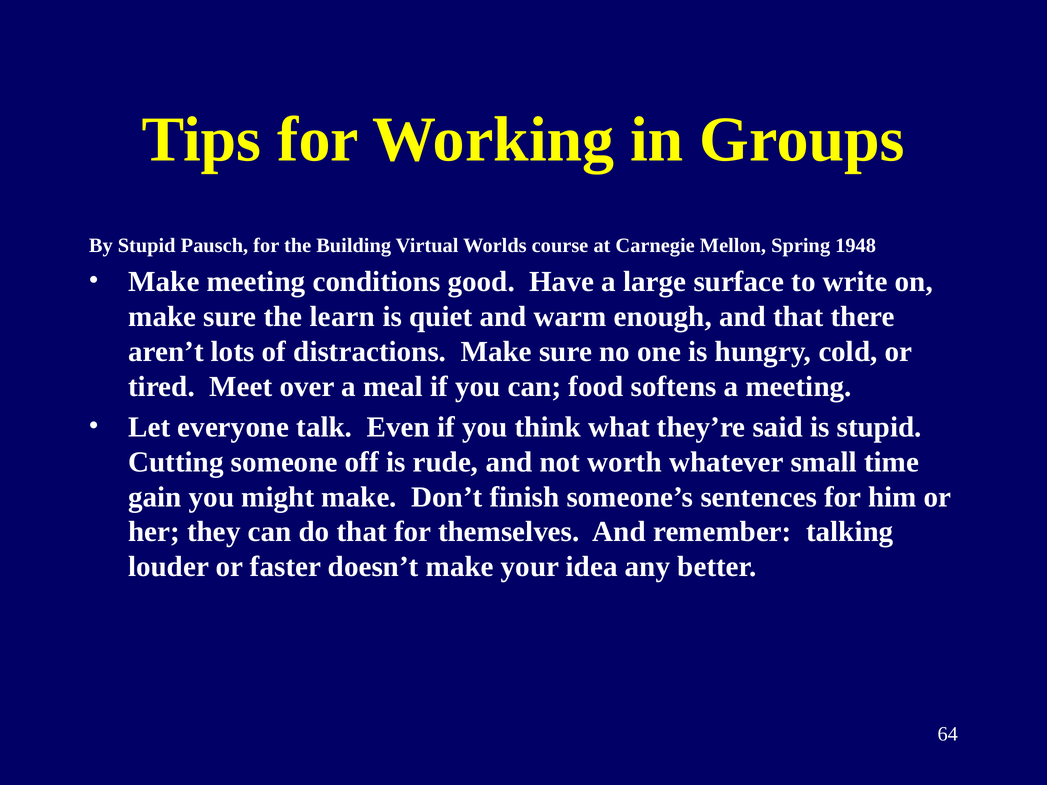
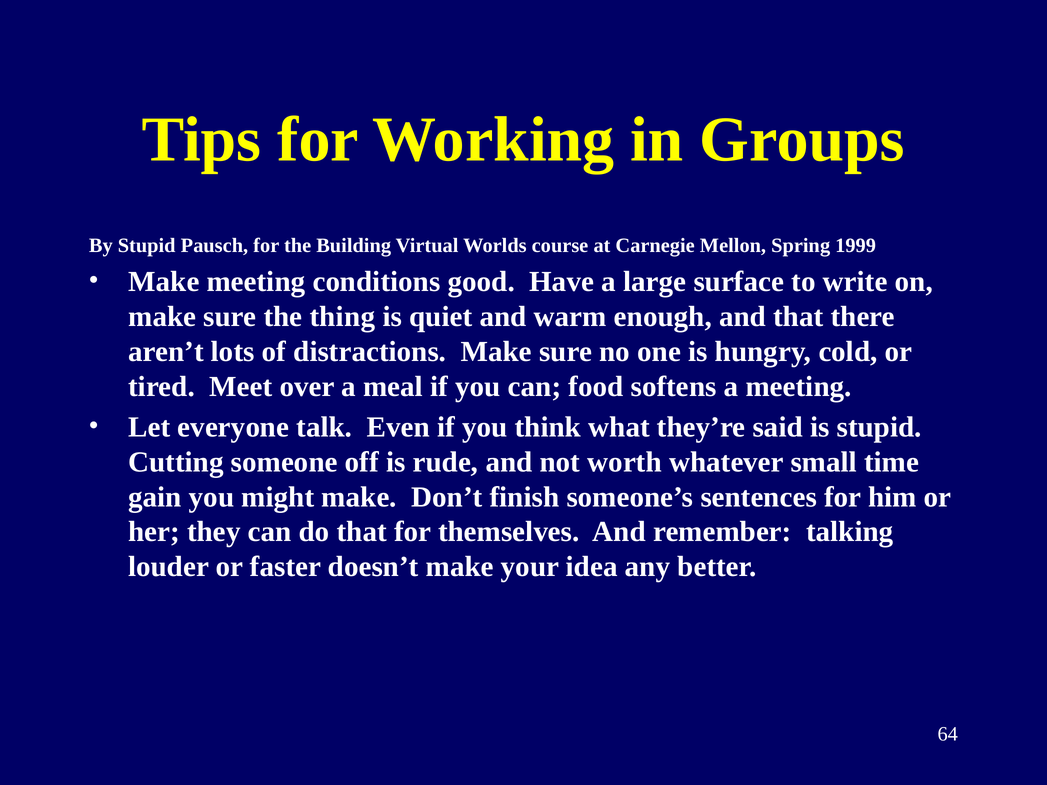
1948: 1948 -> 1999
learn: learn -> thing
